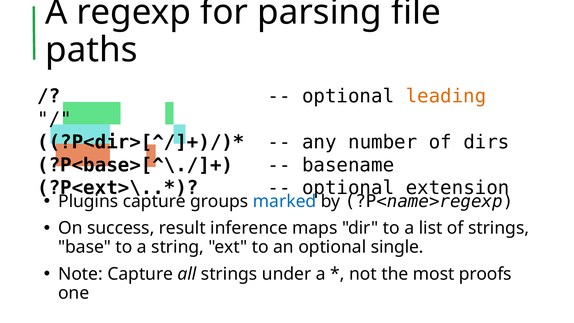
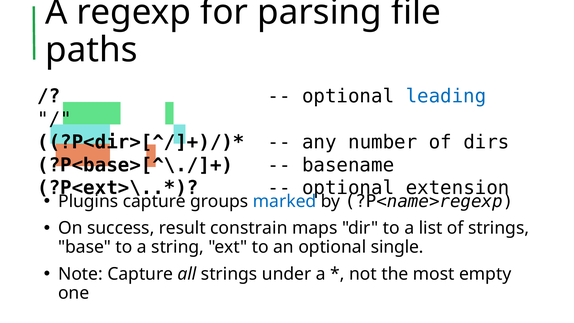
leading colour: orange -> blue
inference: inference -> constrain
proofs: proofs -> empty
